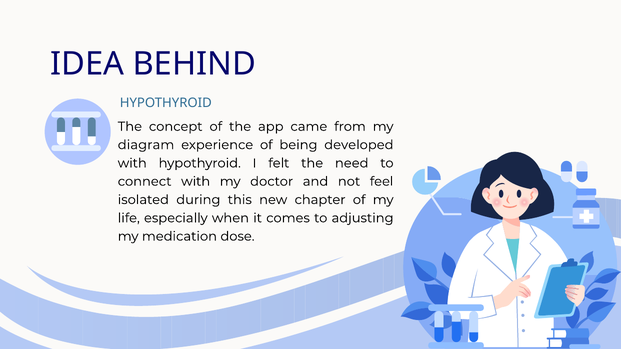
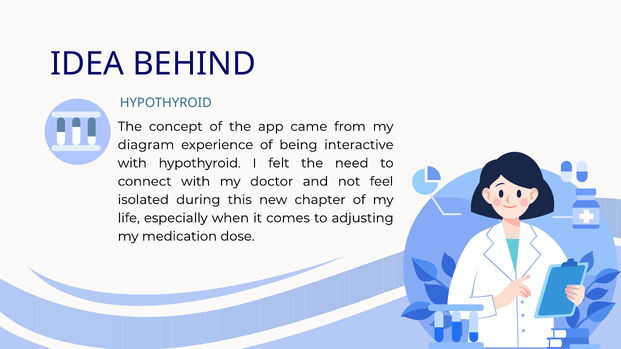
developed: developed -> interactive
